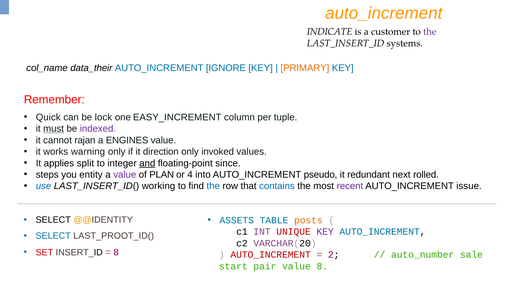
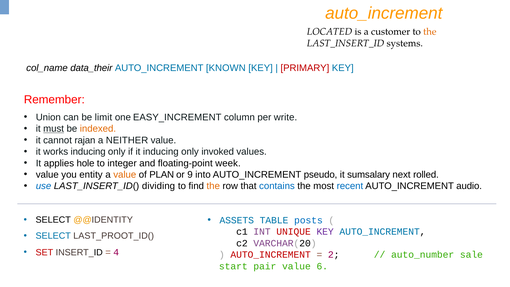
INDICATE: INDICATE -> LOCATED
the at (430, 32) colour: purple -> orange
IGNORE: IGNORE -> KNOWN
PRIMARY colour: orange -> red
Quick: Quick -> Union
lock: lock -> limit
tuple: tuple -> write
indexed colour: purple -> orange
ENGINES: ENGINES -> NEITHER
works warning: warning -> inducing
it direction: direction -> inducing
split: split -> hole
and underline: present -> none
since: since -> week
steps at (47, 175): steps -> value
value at (125, 175) colour: purple -> orange
4: 4 -> 9
redundant: redundant -> sumsalary
working: working -> dividing
the at (213, 186) colour: blue -> orange
recent colour: purple -> blue
issue: issue -> audio
posts colour: orange -> blue
8 at (116, 252): 8 -> 4
value 8: 8 -> 6
